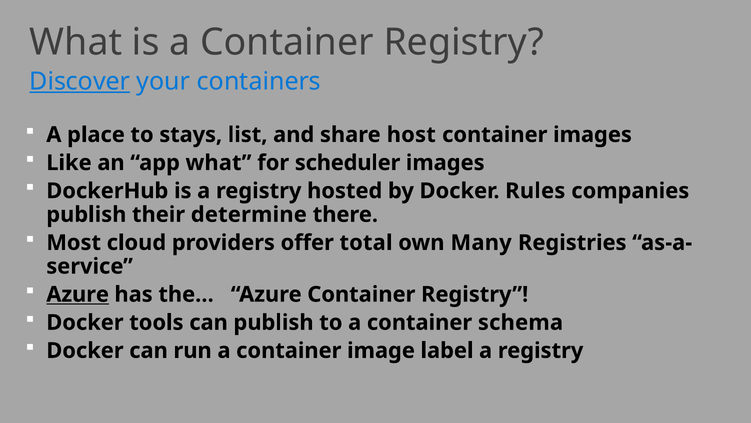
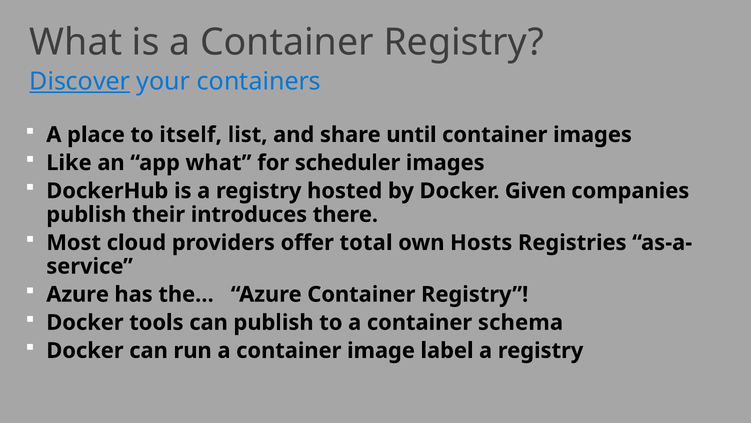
stays: stays -> itself
host: host -> until
Rules: Rules -> Given
determine: determine -> introduces
Many: Many -> Hosts
Azure at (78, 294) underline: present -> none
